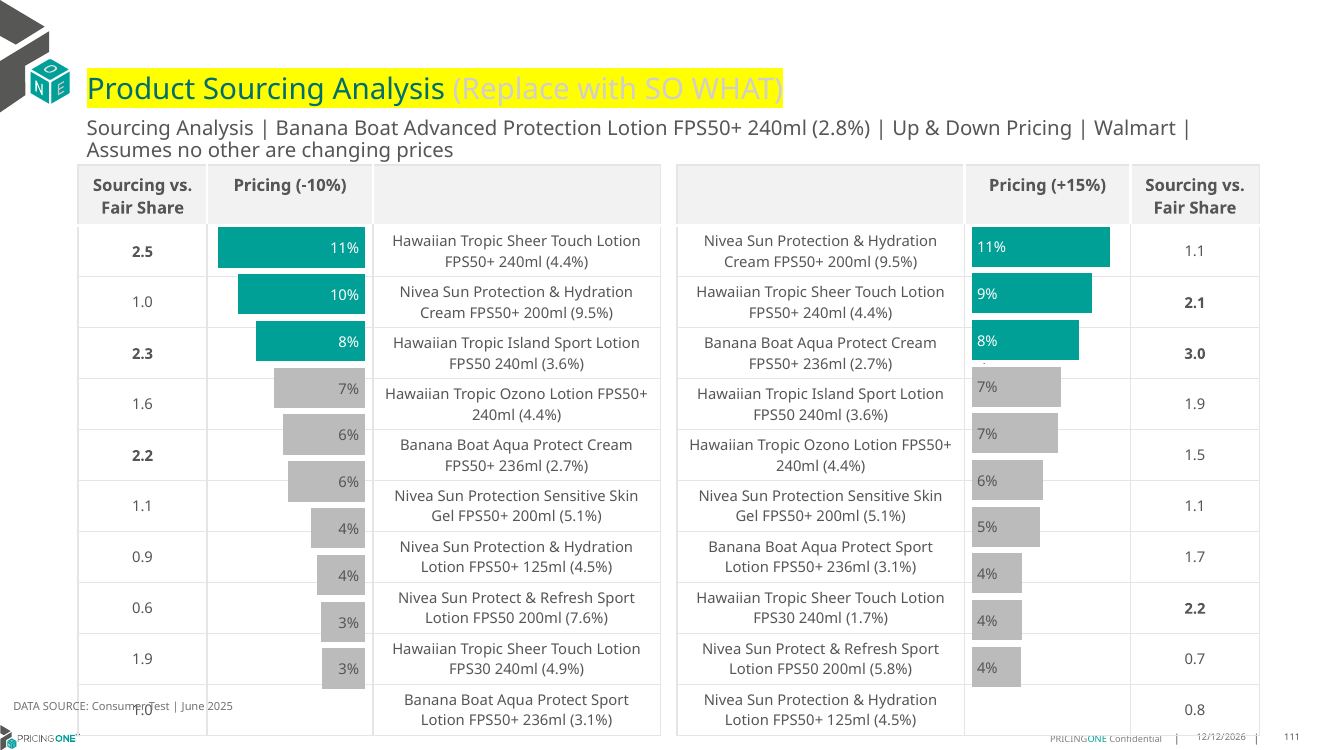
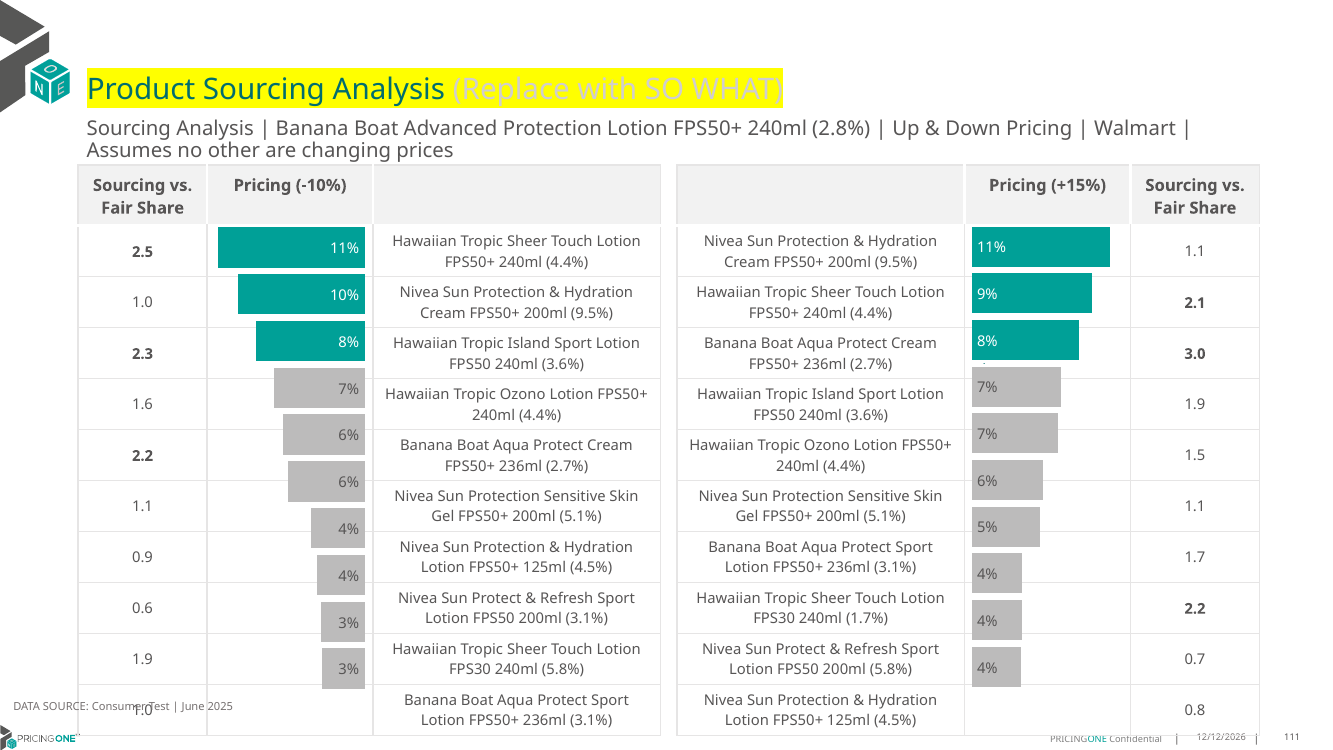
200ml 7.6%: 7.6% -> 3.1%
240ml 4.9%: 4.9% -> 5.8%
